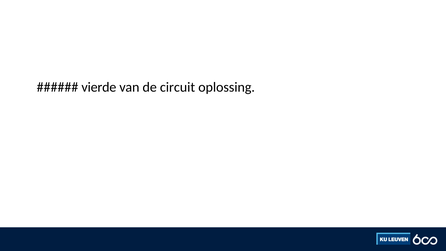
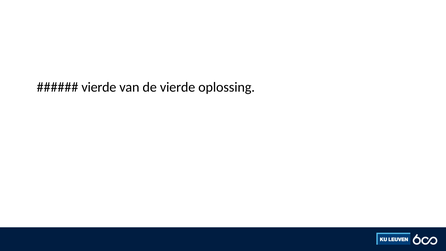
de circuit: circuit -> vierde
